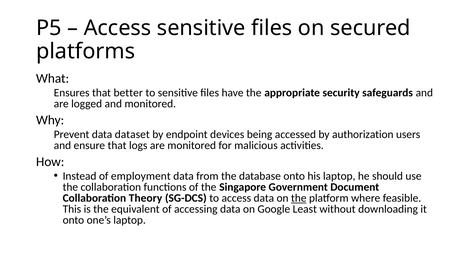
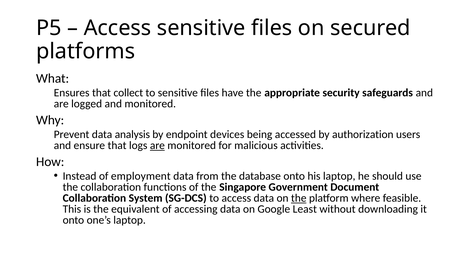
better: better -> collect
dataset: dataset -> analysis
are at (157, 145) underline: none -> present
Theory: Theory -> System
